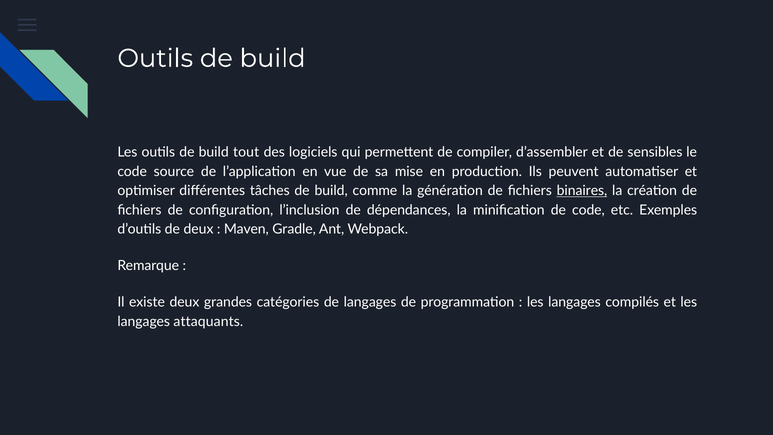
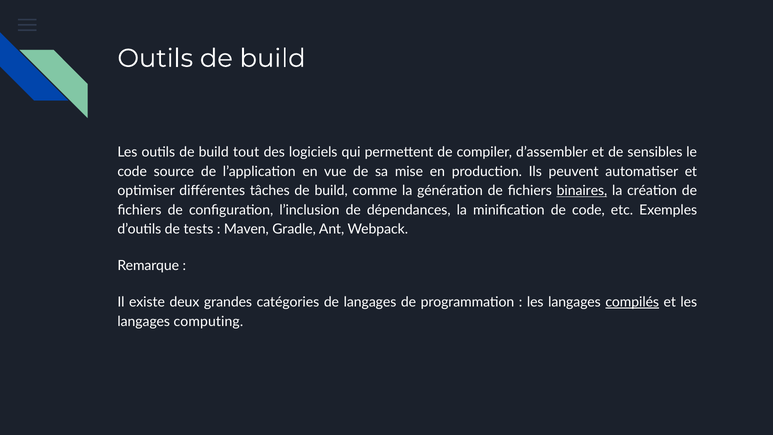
de deux: deux -> tests
compilés underline: none -> present
attaquants: attaquants -> computing
